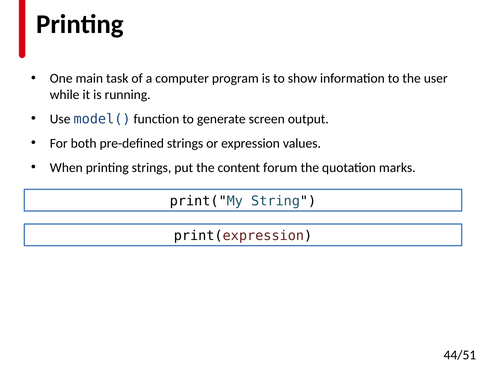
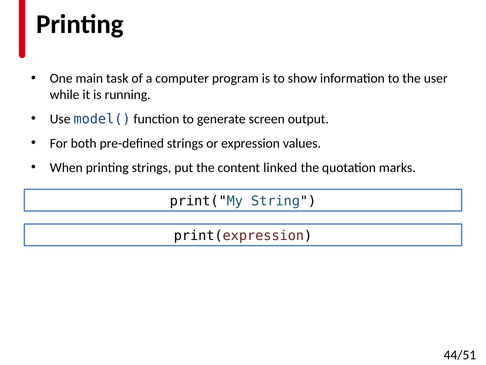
forum: forum -> linked
